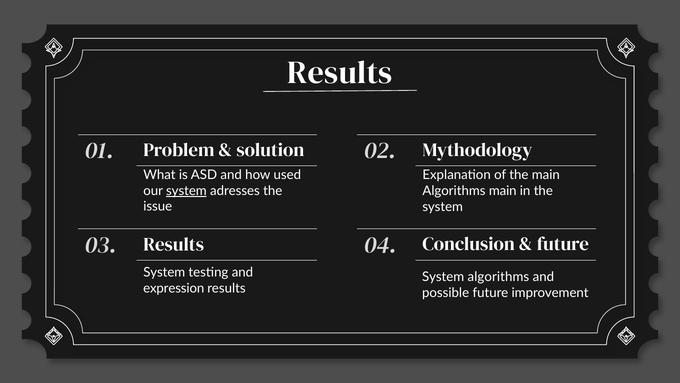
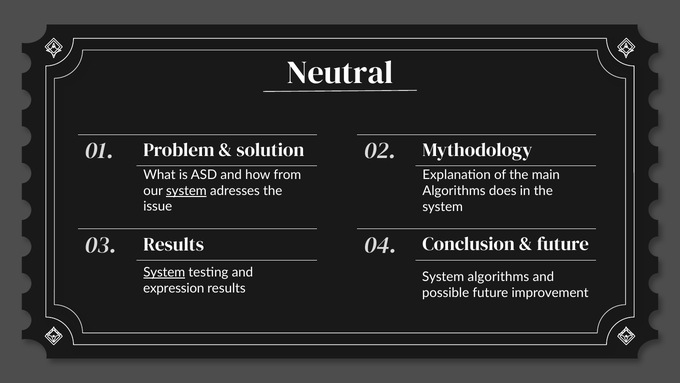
Results at (340, 72): Results -> Neutral
used: used -> from
Algorithms main: main -> does
System at (164, 272) underline: none -> present
